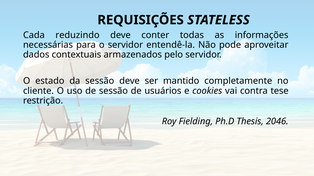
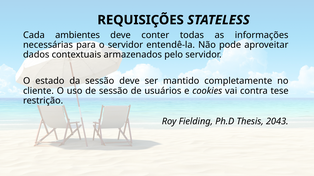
reduzindo: reduzindo -> ambientes
2046: 2046 -> 2043
